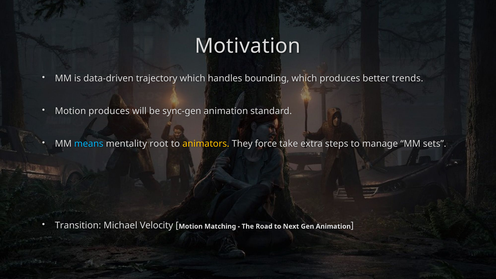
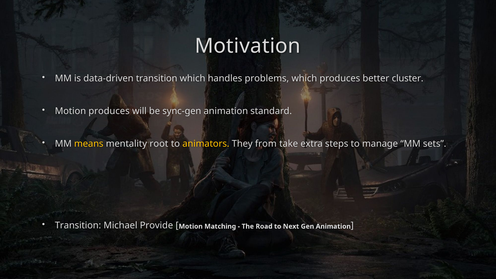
data-driven trajectory: trajectory -> transition
bounding: bounding -> problems
trends: trends -> cluster
means colour: light blue -> yellow
force: force -> from
Velocity: Velocity -> Provide
